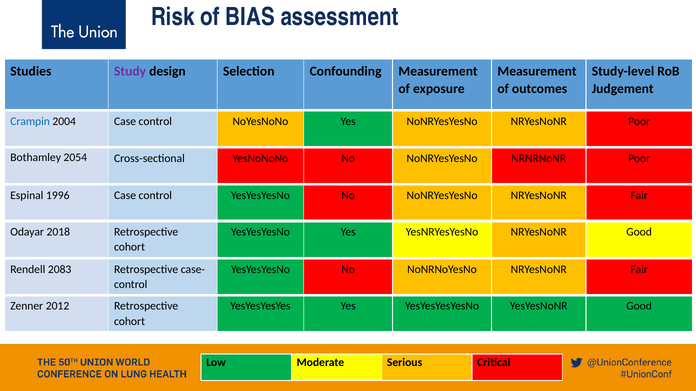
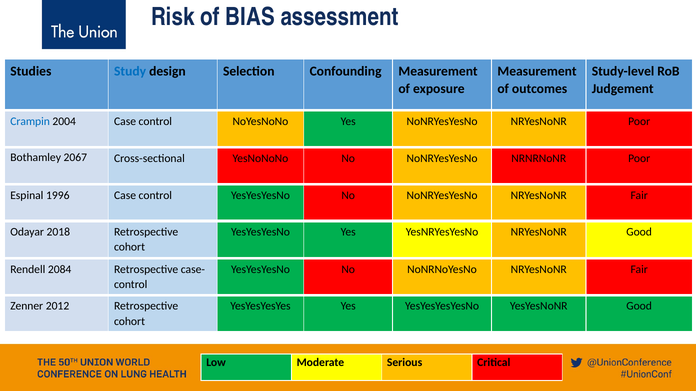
Study colour: purple -> blue
2054: 2054 -> 2067
2083: 2083 -> 2084
